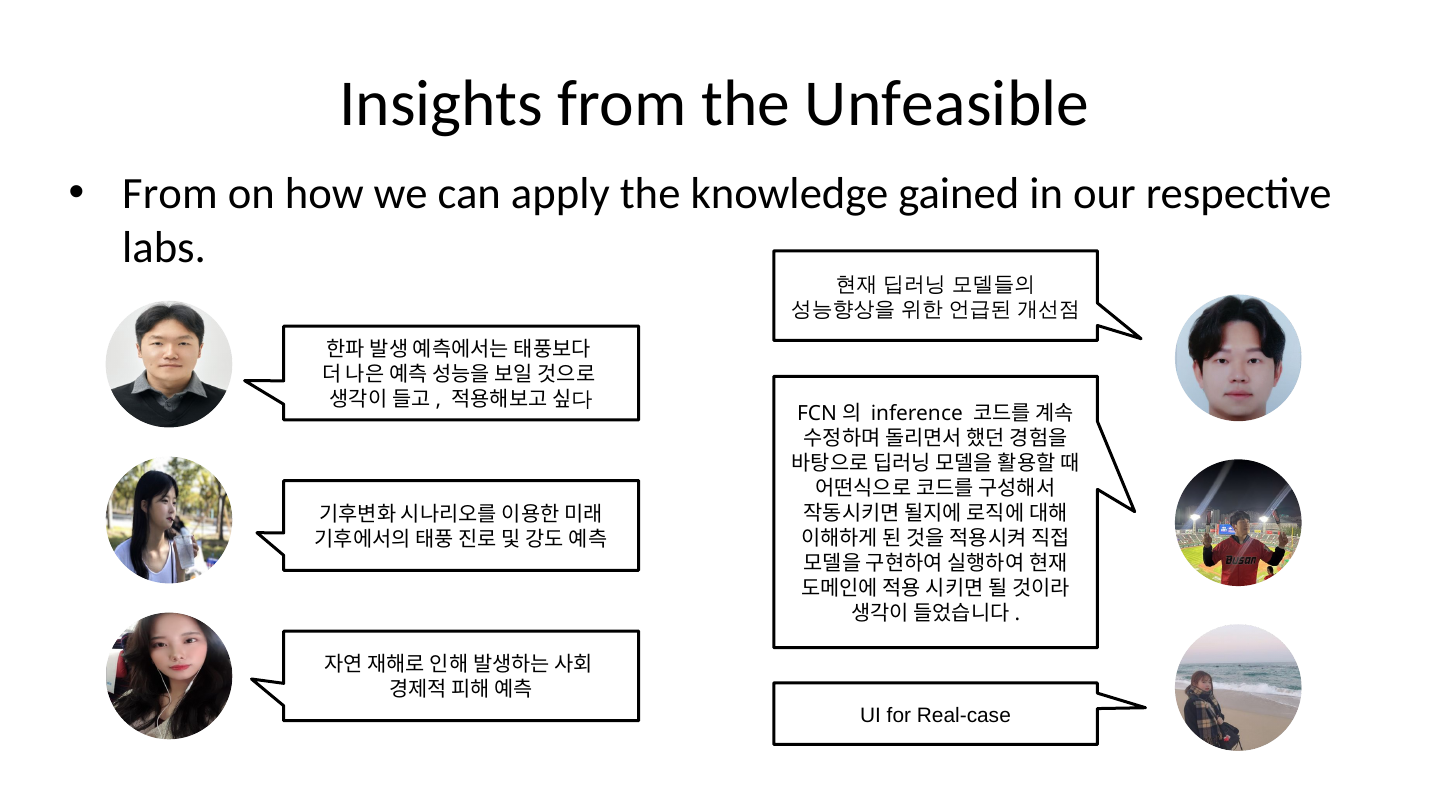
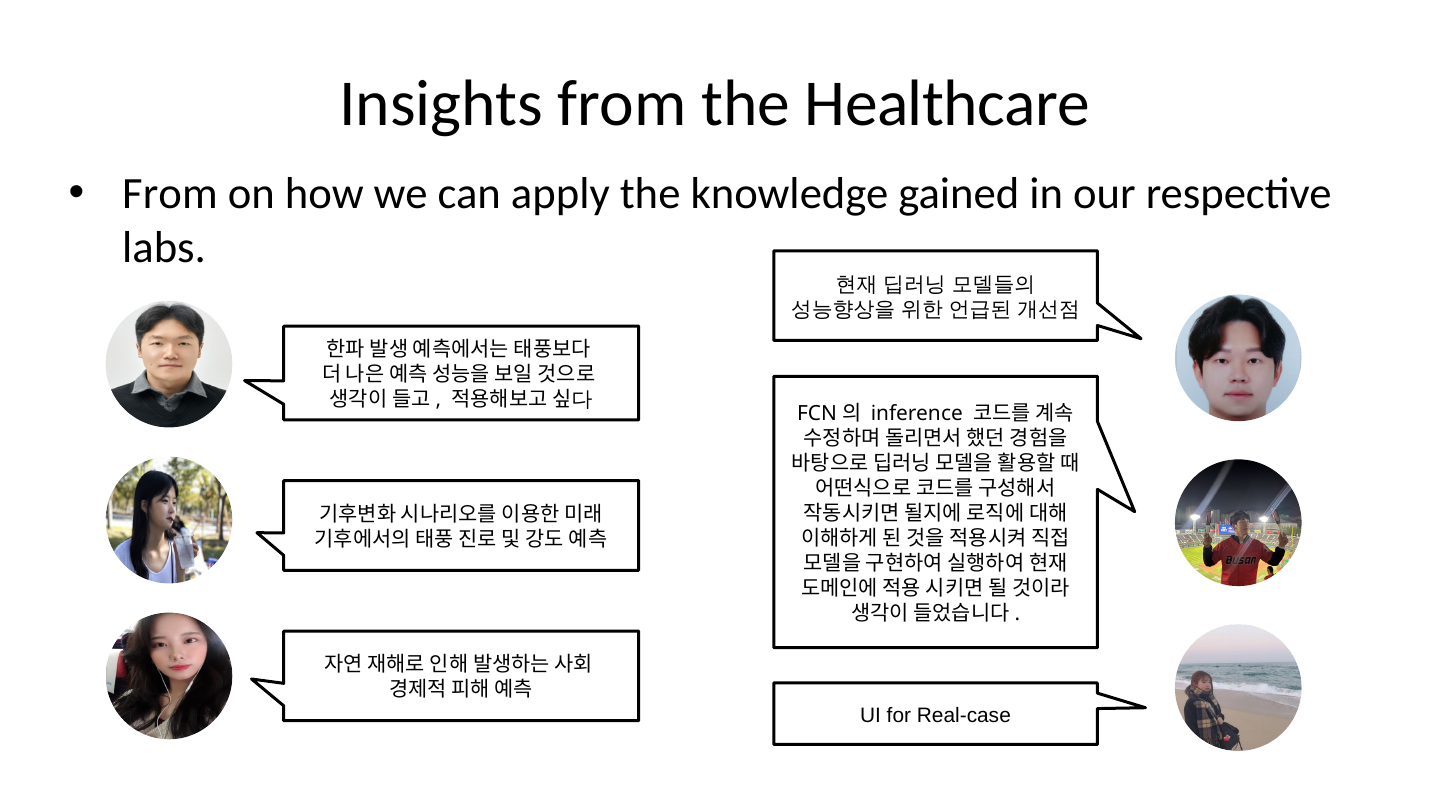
Unfeasible: Unfeasible -> Healthcare
